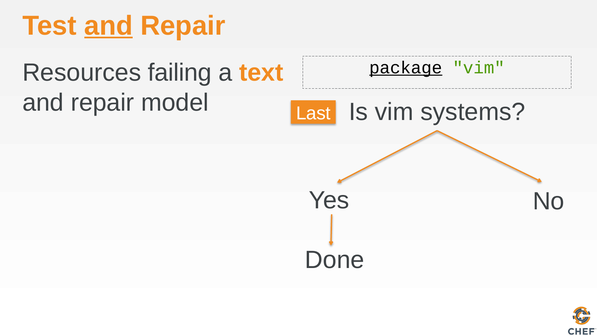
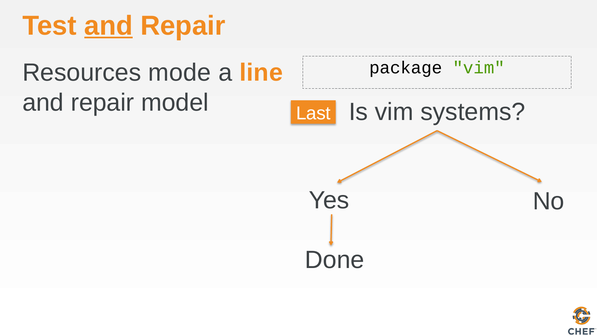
failing: failing -> mode
text: text -> line
package underline: present -> none
